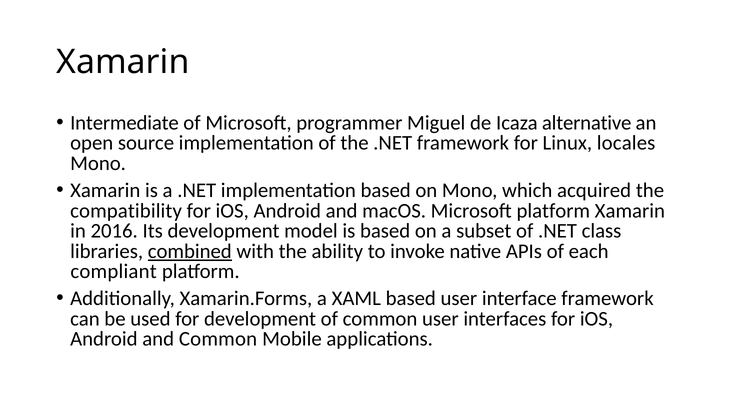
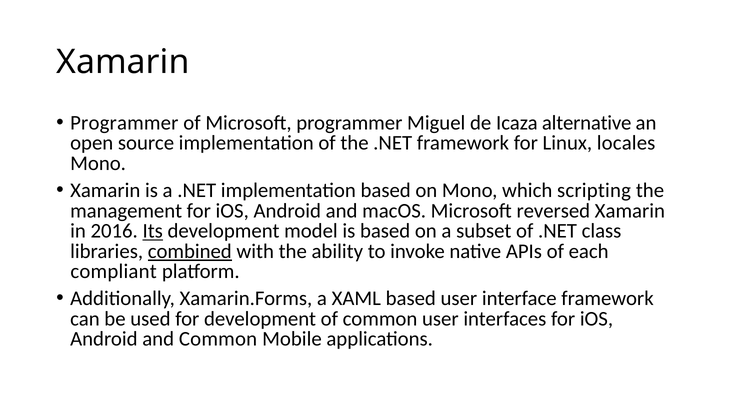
Intermediate at (125, 123): Intermediate -> Programmer
acquired: acquired -> scripting
compatibility: compatibility -> management
Microsoft platform: platform -> reversed
Its underline: none -> present
